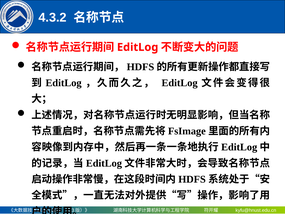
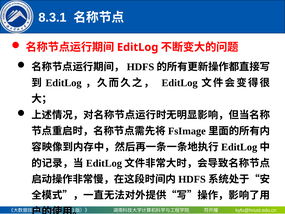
4.3.2: 4.3.2 -> 8.3.1
